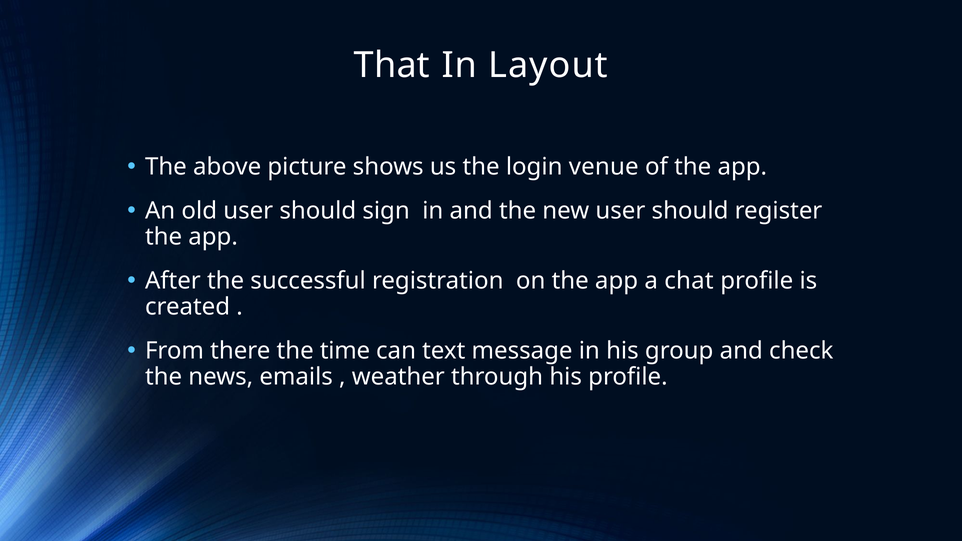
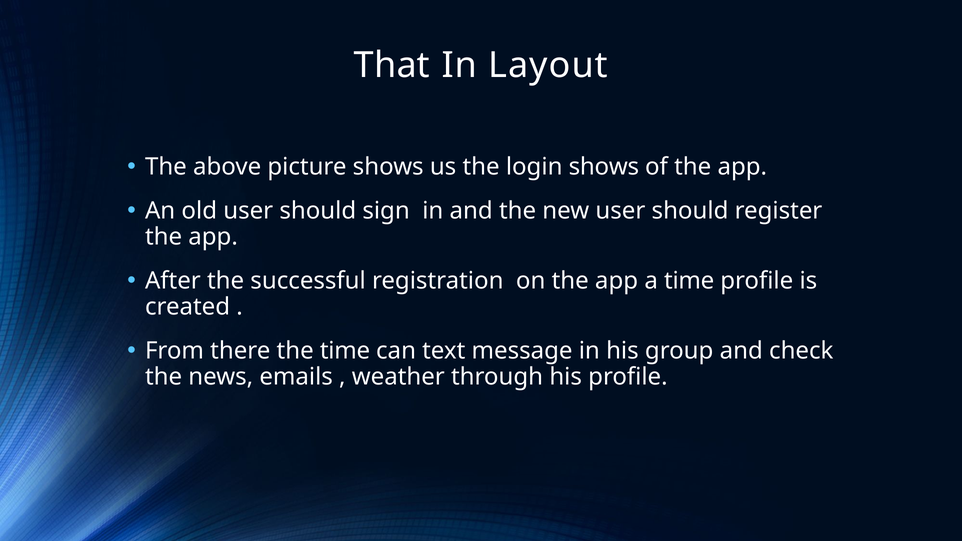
login venue: venue -> shows
a chat: chat -> time
